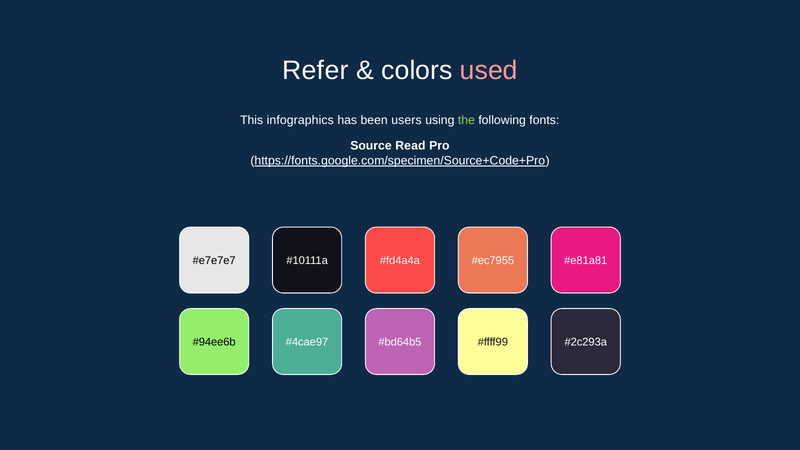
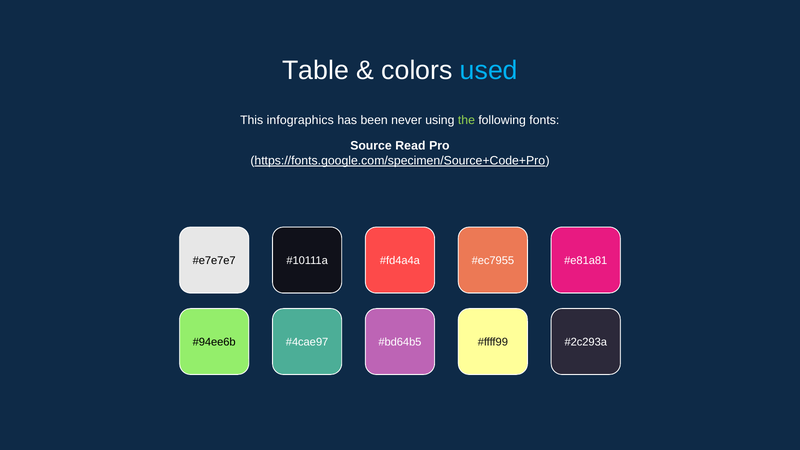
Refer: Refer -> Table
used colour: pink -> light blue
users: users -> never
